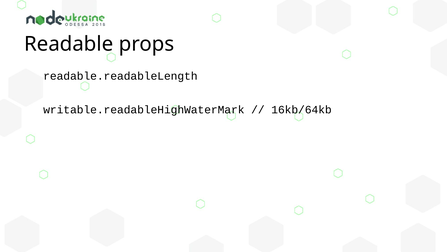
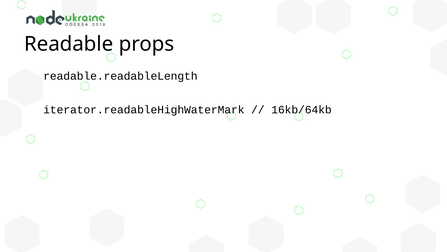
writable.readableHighWaterMark: writable.readableHighWaterMark -> iterator.readableHighWaterMark
